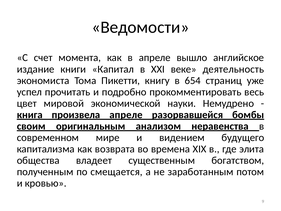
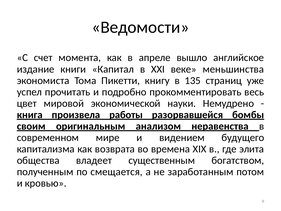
деятельность: деятельность -> меньшинства
654: 654 -> 135
произвела апреле: апреле -> работы
